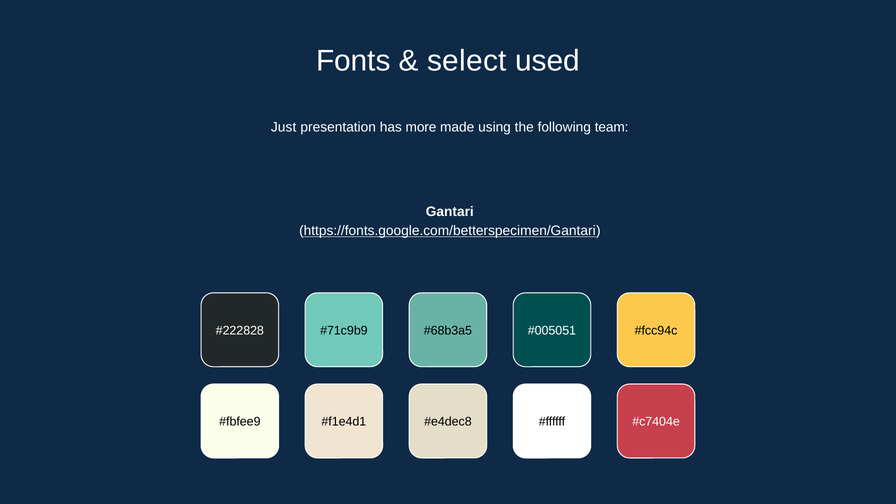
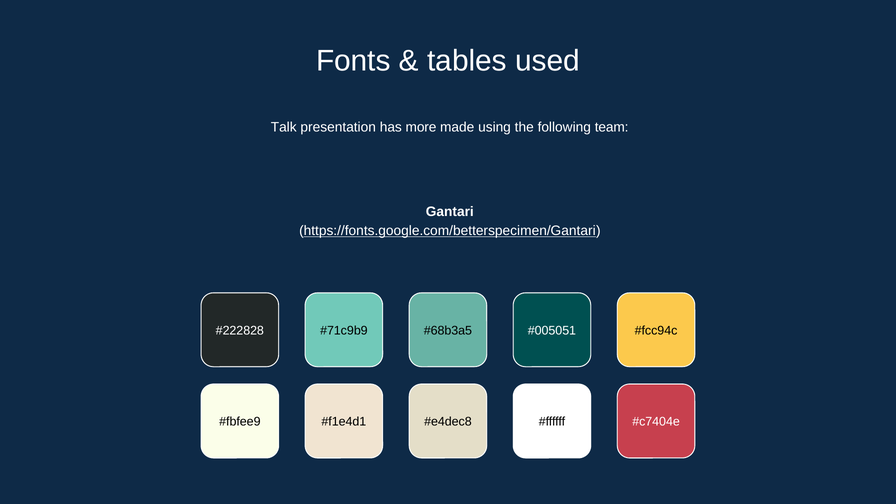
select: select -> tables
Just: Just -> Talk
